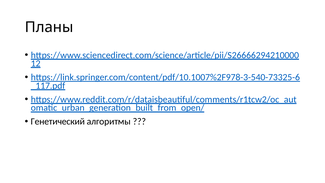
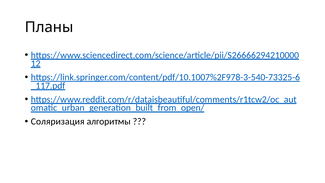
Генетический: Генетический -> Соляризация
